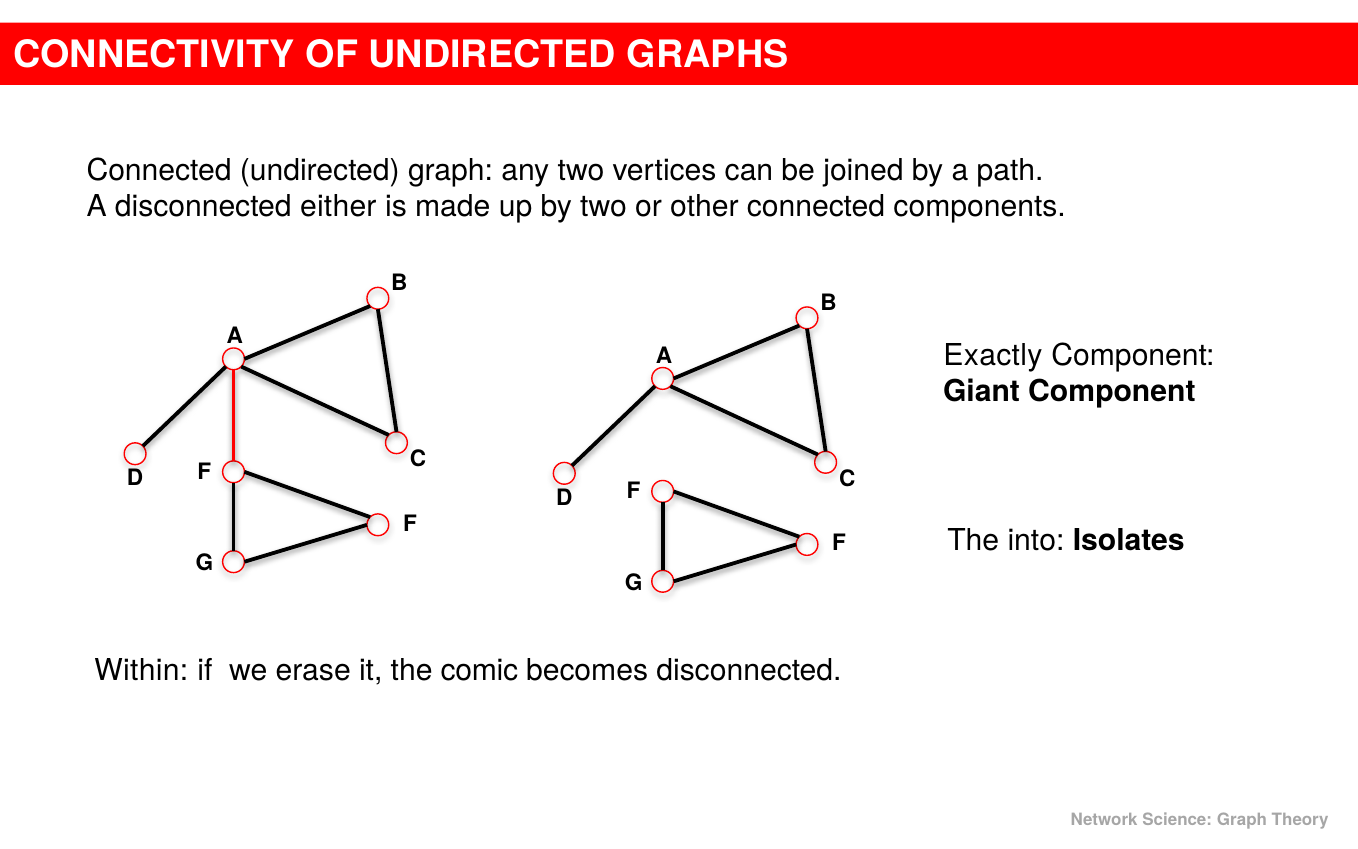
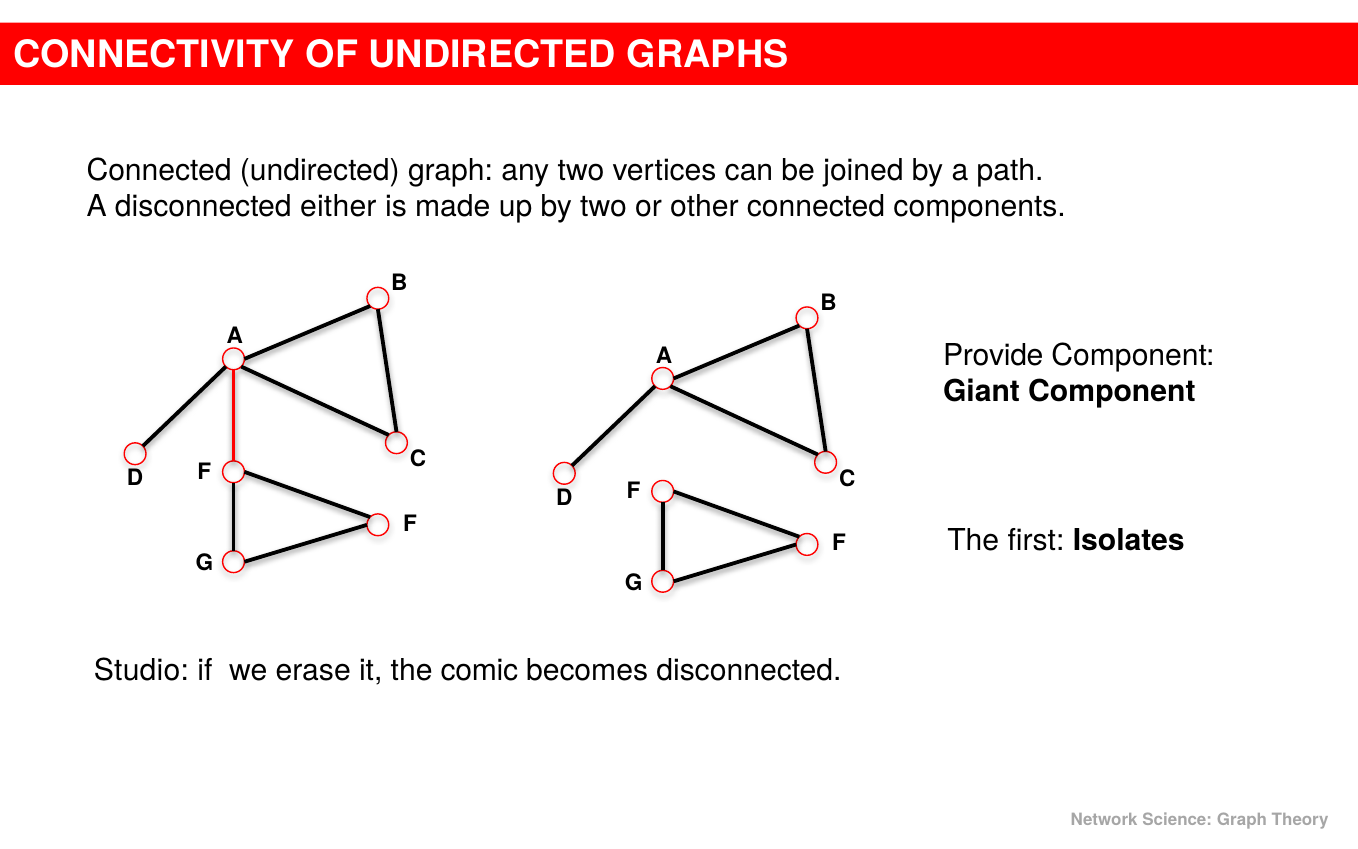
Exactly: Exactly -> Provide
into: into -> first
Within: Within -> Studio
